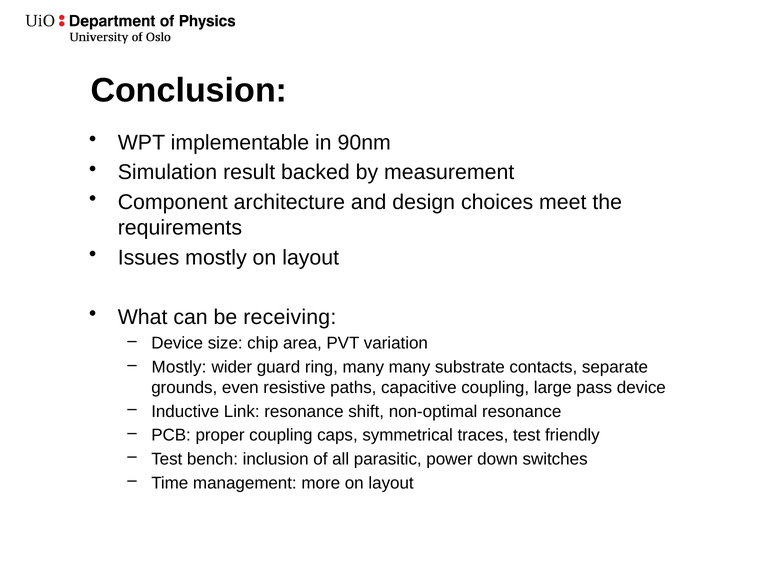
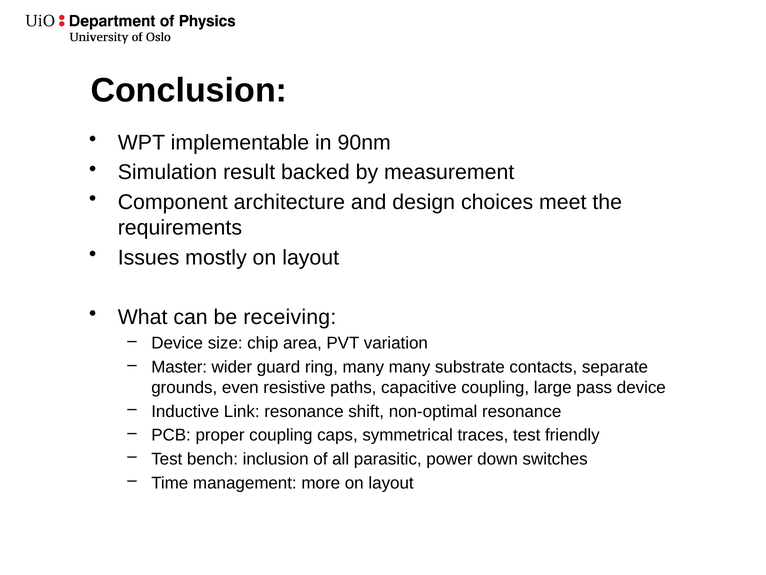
Mostly at (179, 367): Mostly -> Master
